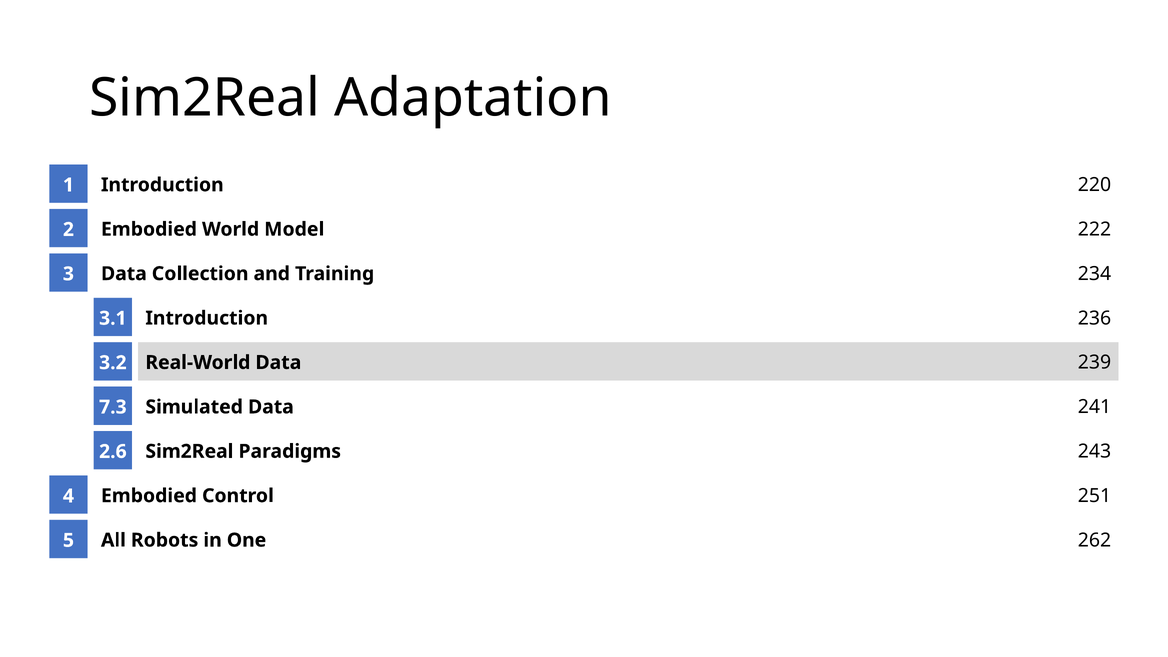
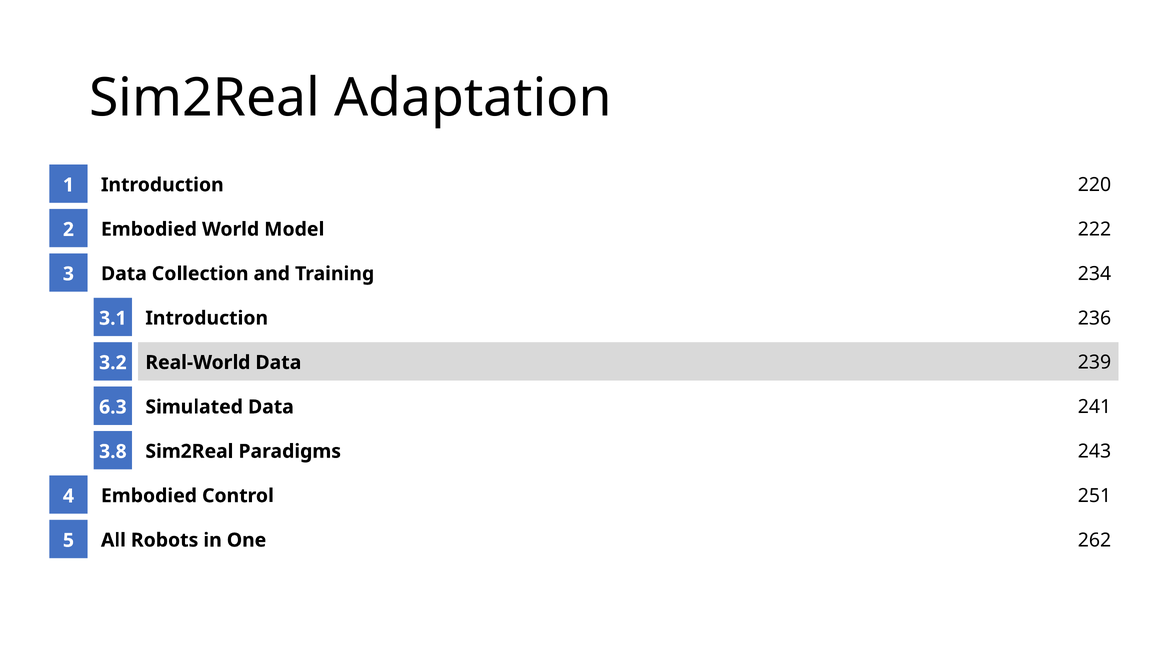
7.3: 7.3 -> 6.3
2.6: 2.6 -> 3.8
